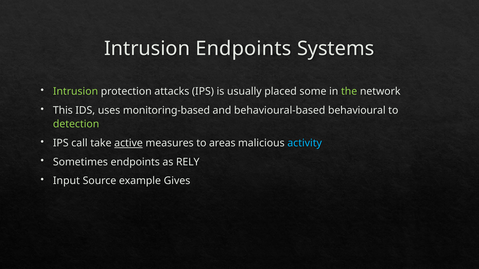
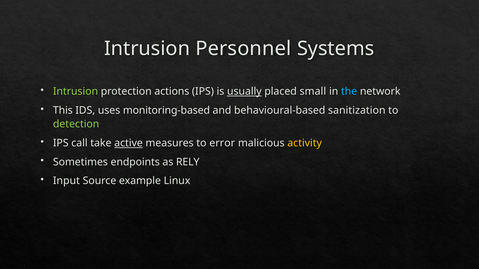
Intrusion Endpoints: Endpoints -> Personnel
attacks: attacks -> actions
usually underline: none -> present
some: some -> small
the colour: light green -> light blue
behavioural: behavioural -> sanitization
areas: areas -> error
activity colour: light blue -> yellow
Gives: Gives -> Linux
